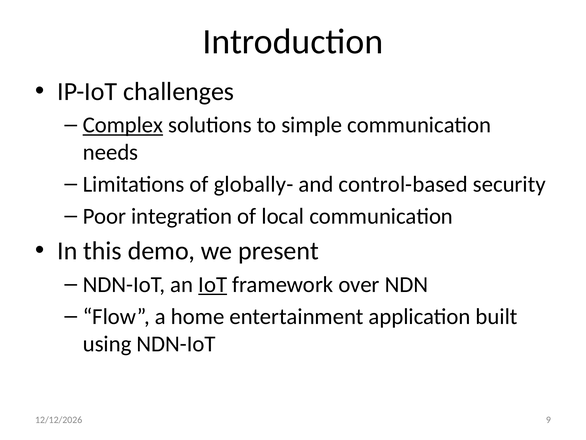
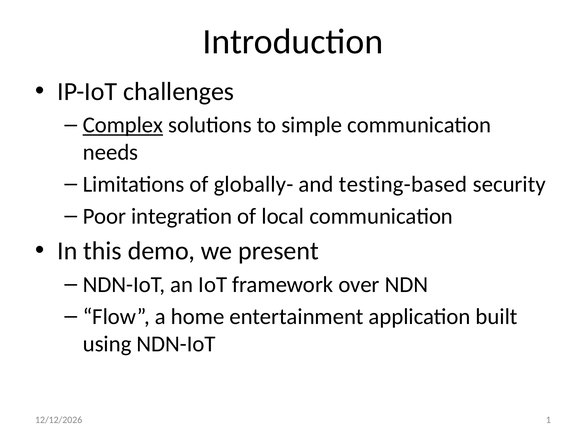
control-based: control-based -> testing-based
IoT underline: present -> none
9: 9 -> 1
